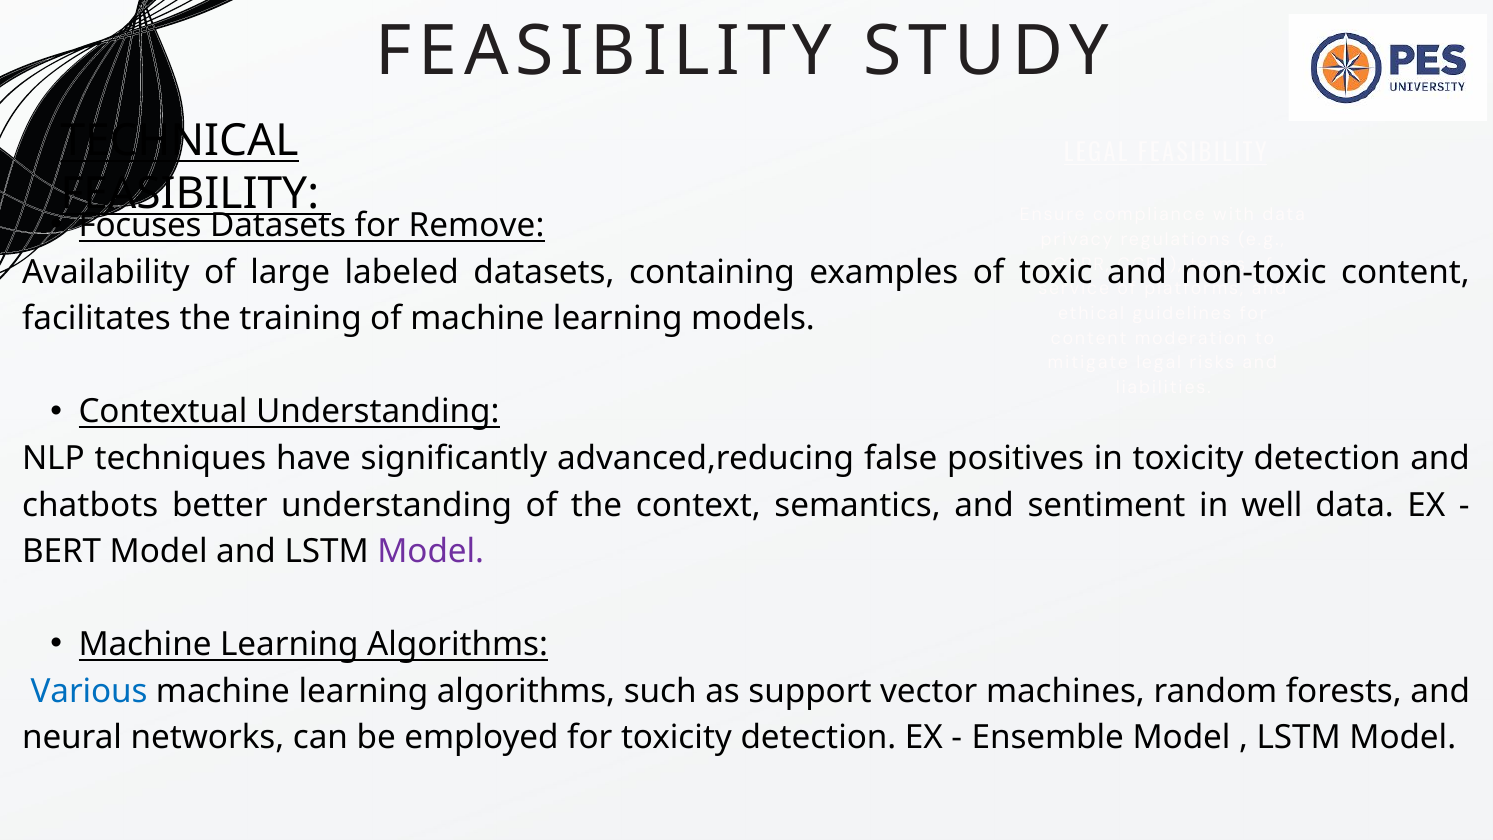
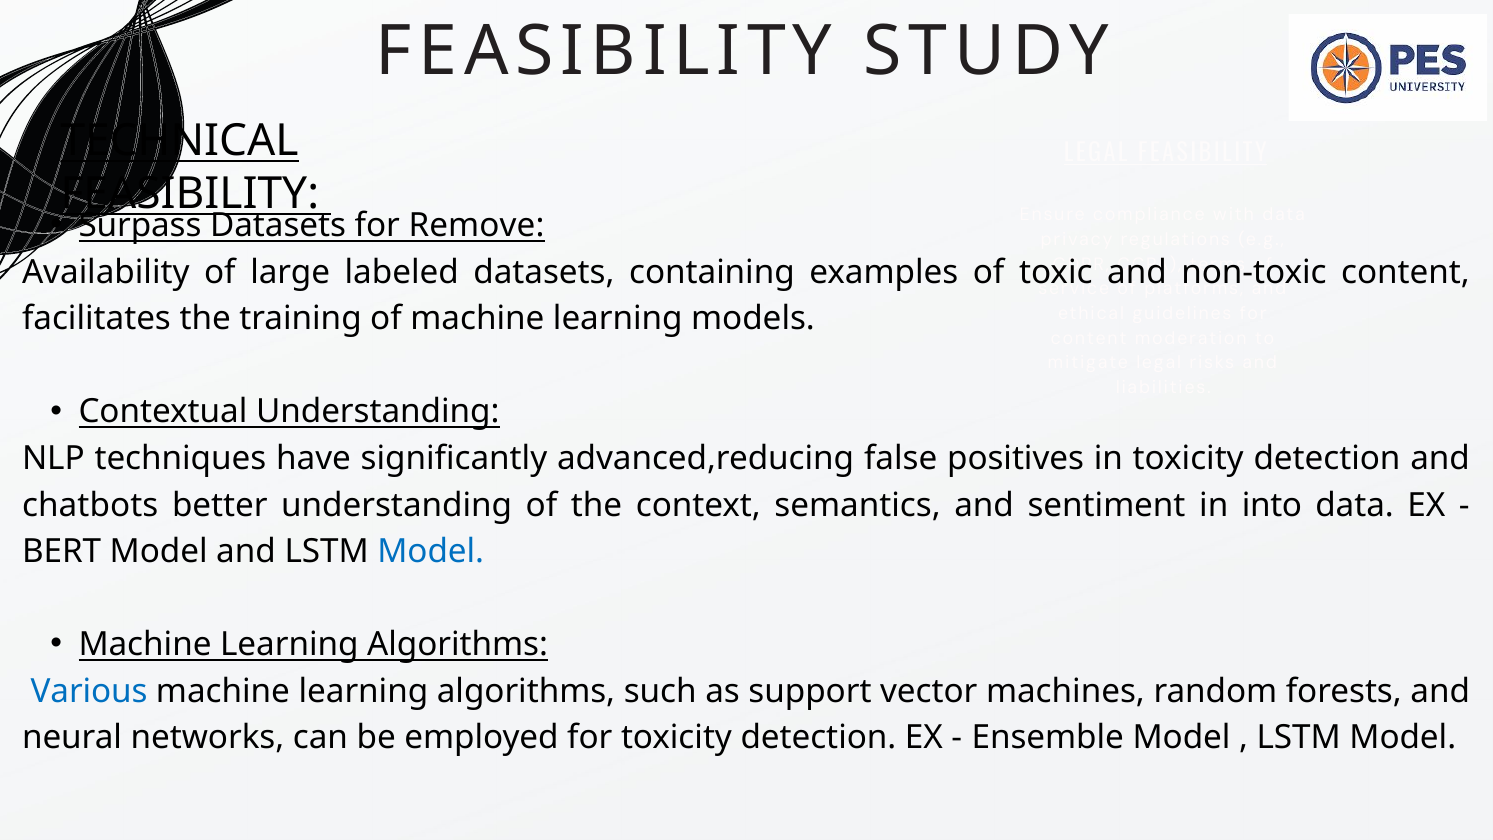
Focuses: Focuses -> Surpass
well: well -> into
Model at (431, 552) colour: purple -> blue
